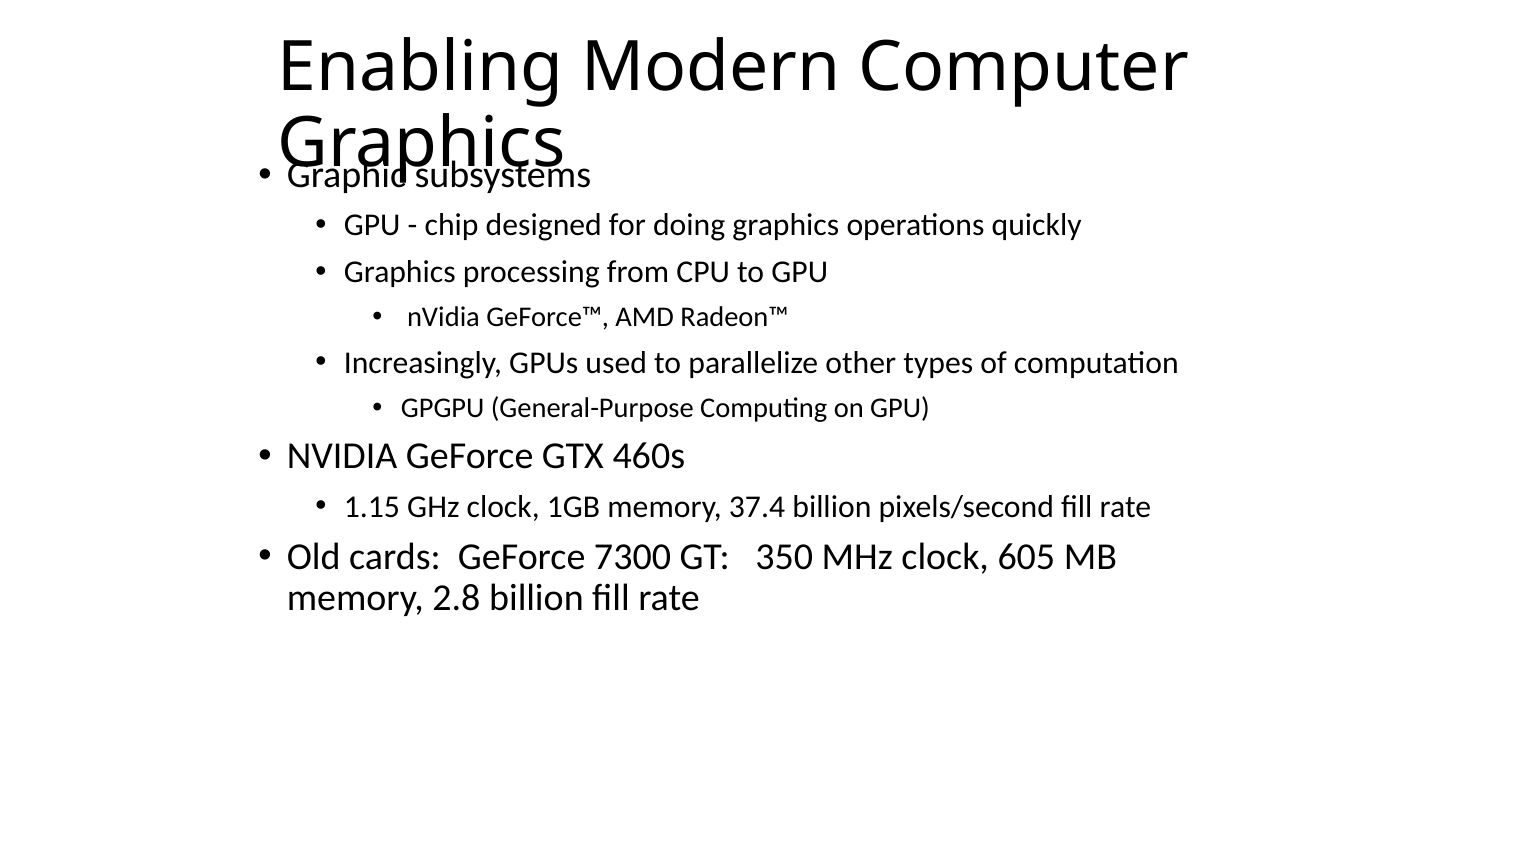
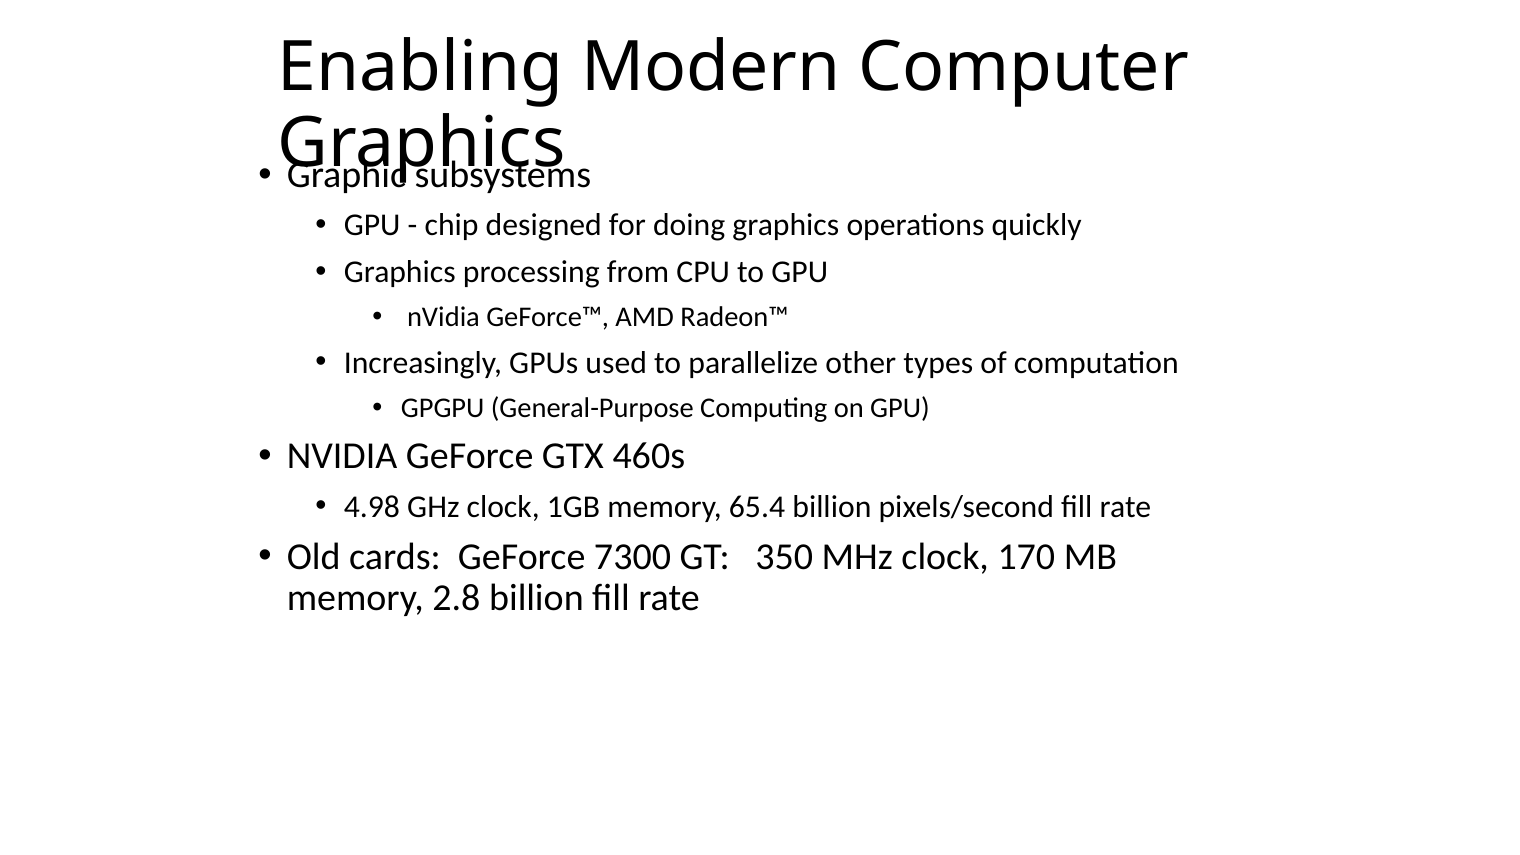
1.15: 1.15 -> 4.98
37.4: 37.4 -> 65.4
605: 605 -> 170
